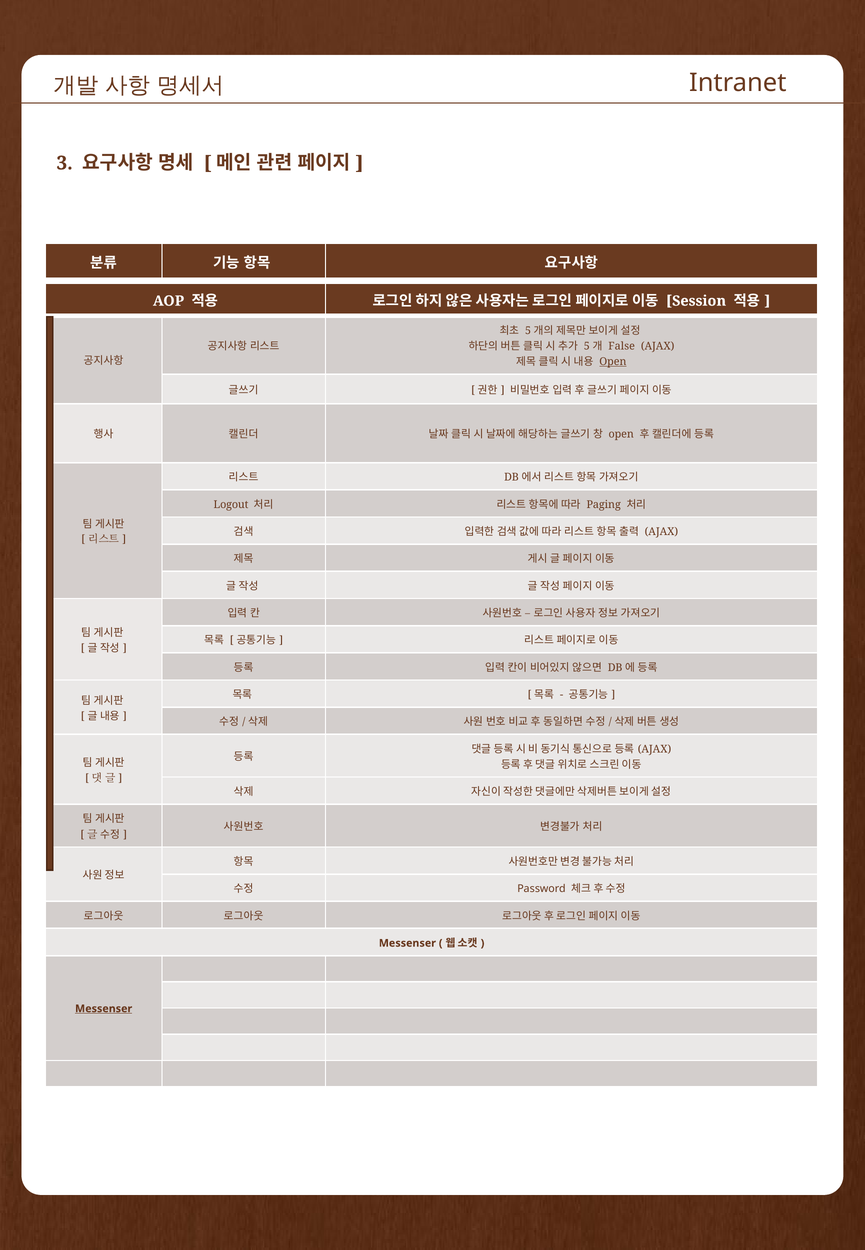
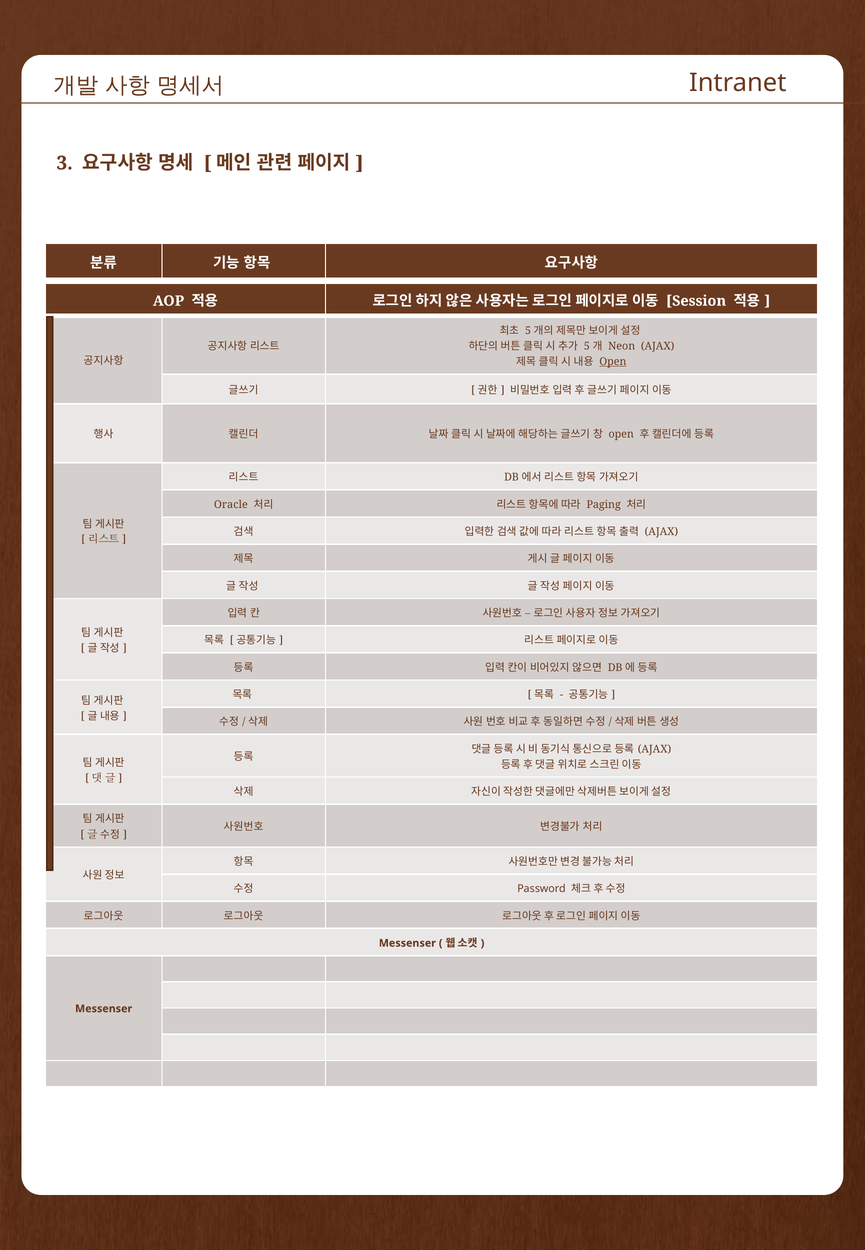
False: False -> Neon
Logout: Logout -> Oracle
Messenser at (104, 1008) underline: present -> none
